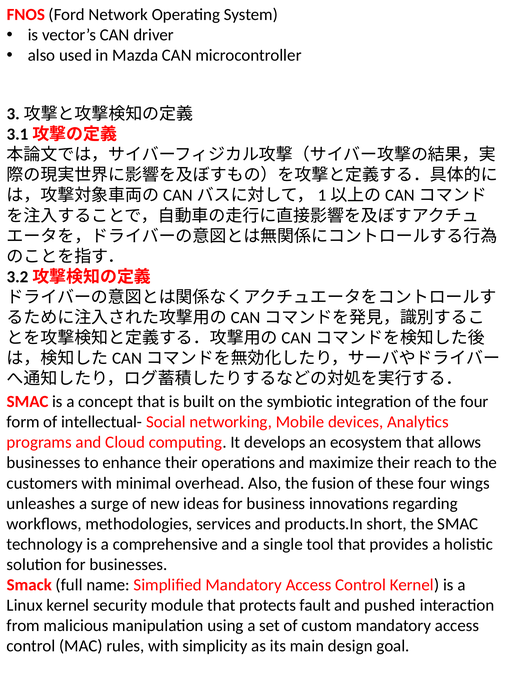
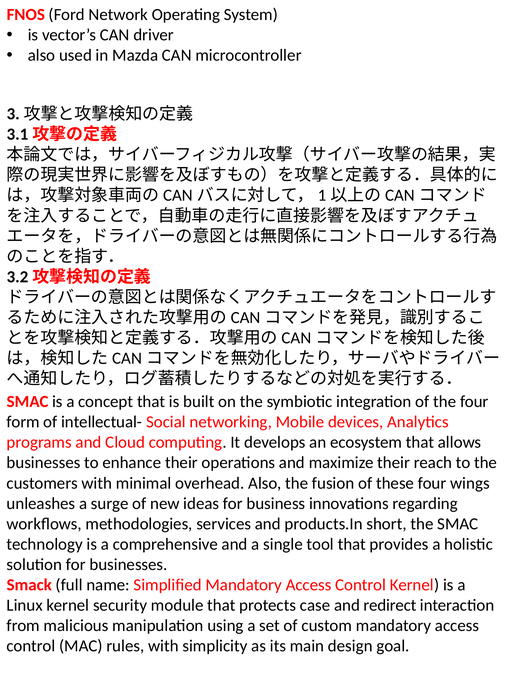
fault: fault -> case
pushed: pushed -> redirect
